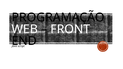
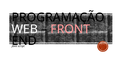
FRONT colour: white -> pink
